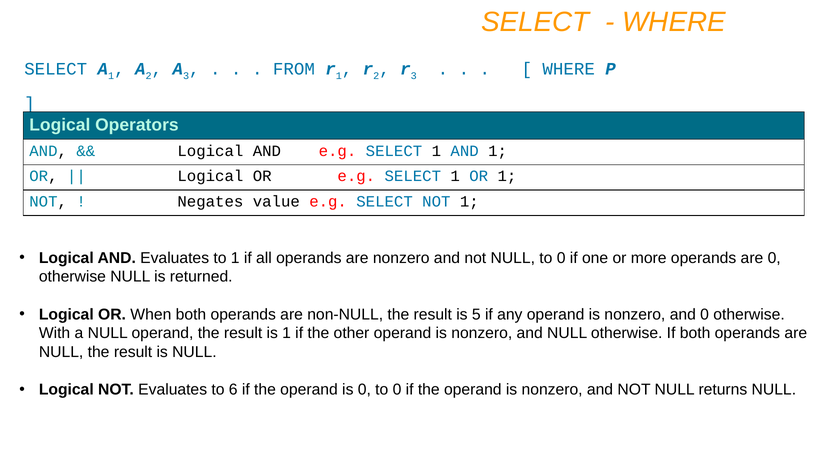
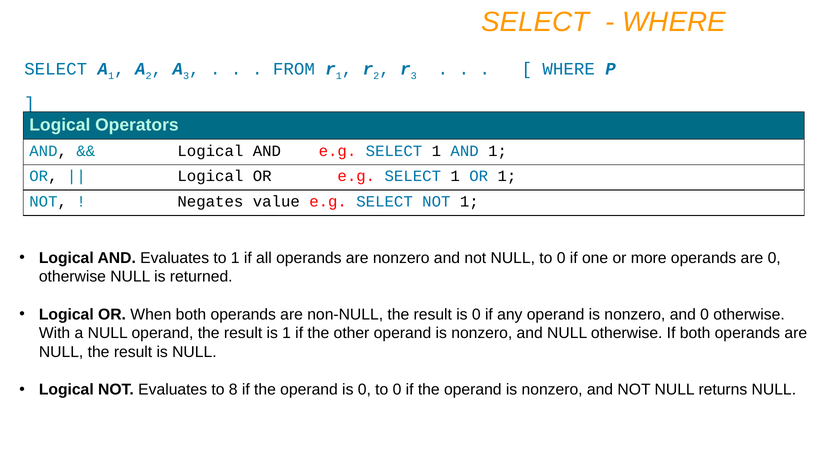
result is 5: 5 -> 0
6: 6 -> 8
